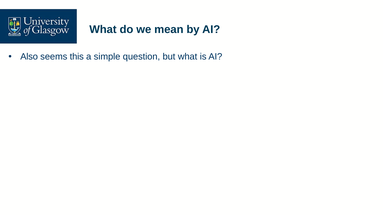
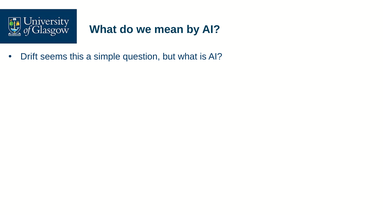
Also: Also -> Drift
